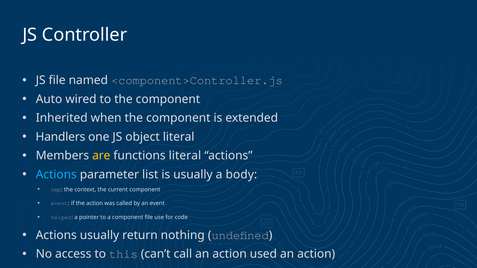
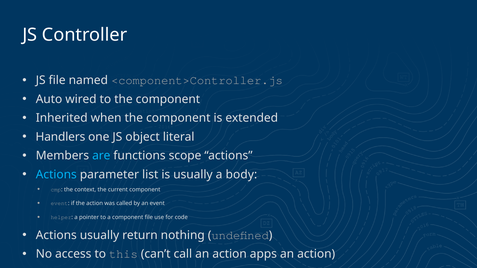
are colour: yellow -> light blue
functions literal: literal -> scope
used: used -> apps
